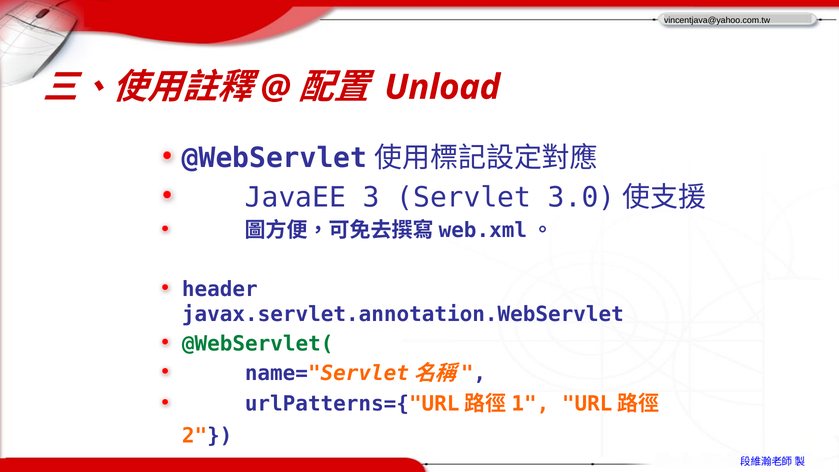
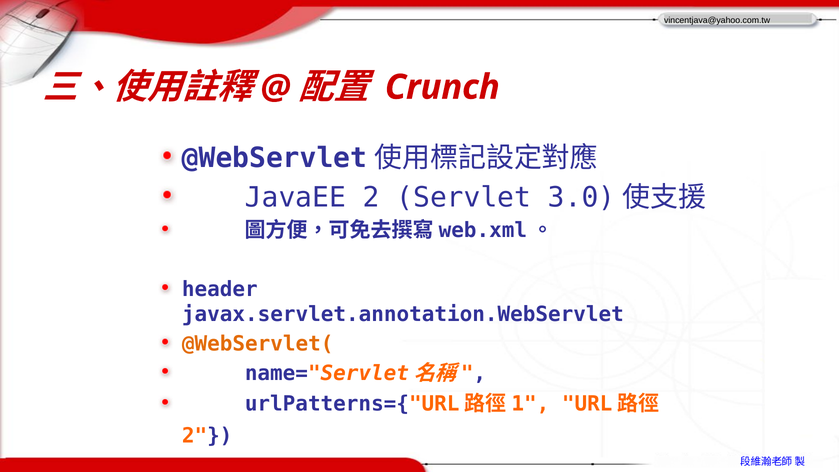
Unload: Unload -> Crunch
JavaEE 3: 3 -> 2
@WebServlet( colour: green -> orange
